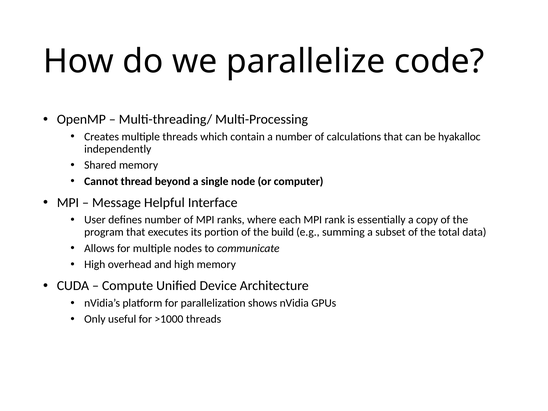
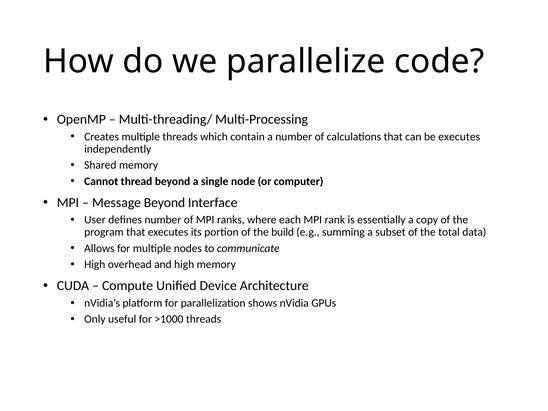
be hyakalloc: hyakalloc -> executes
Message Helpful: Helpful -> Beyond
